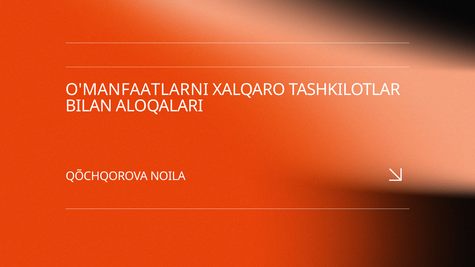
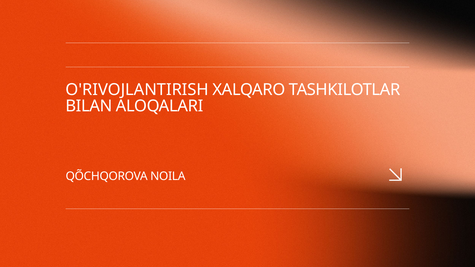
O'MANFAATLARNI: O'MANFAATLARNI -> O'RIVOJLANTIRISH
